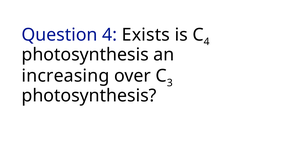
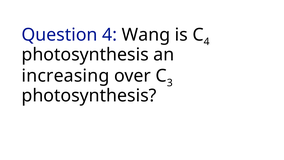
Exists: Exists -> Wang
